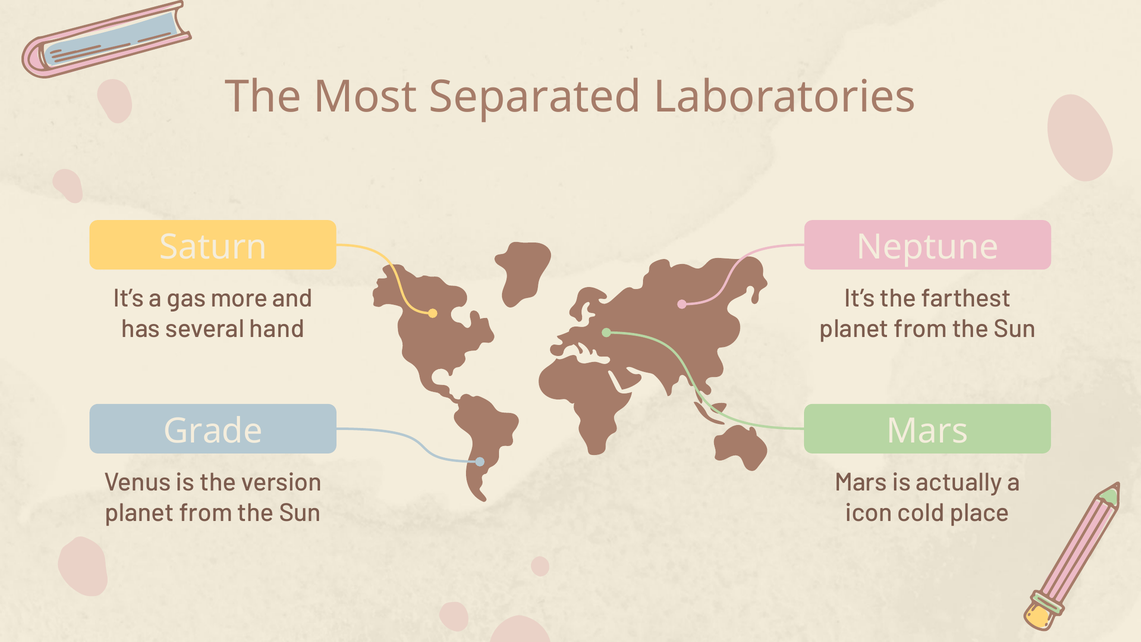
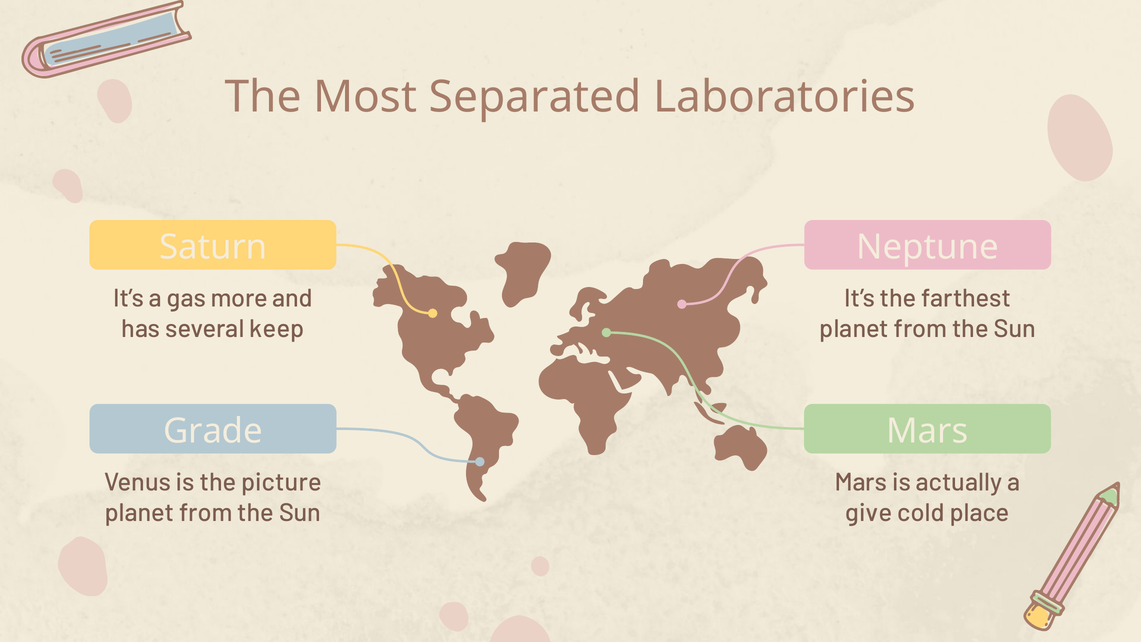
hand: hand -> keep
version: version -> picture
icon: icon -> give
